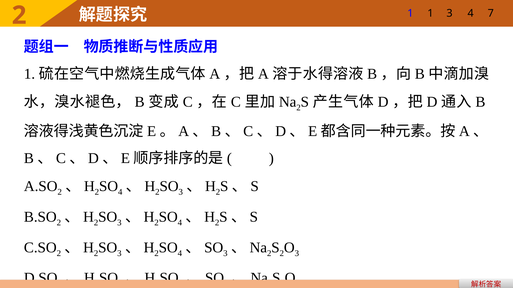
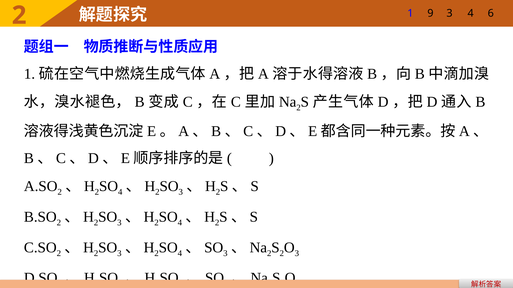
1 1: 1 -> 9
7: 7 -> 6
